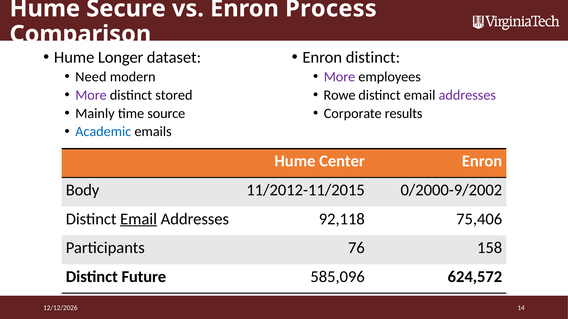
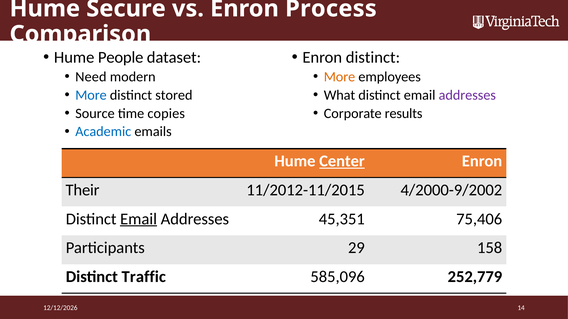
Longer: Longer -> People
More at (339, 77) colour: purple -> orange
More at (91, 95) colour: purple -> blue
Rowe: Rowe -> What
Mainly: Mainly -> Source
source: source -> copies
Center underline: none -> present
Body: Body -> Their
0/2000-9/2002: 0/2000-9/2002 -> 4/2000-9/2002
92,118: 92,118 -> 45,351
76: 76 -> 29
Future: Future -> Traffic
624,572: 624,572 -> 252,779
